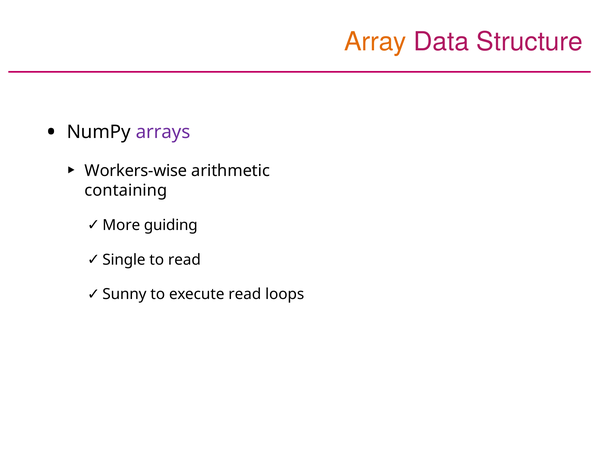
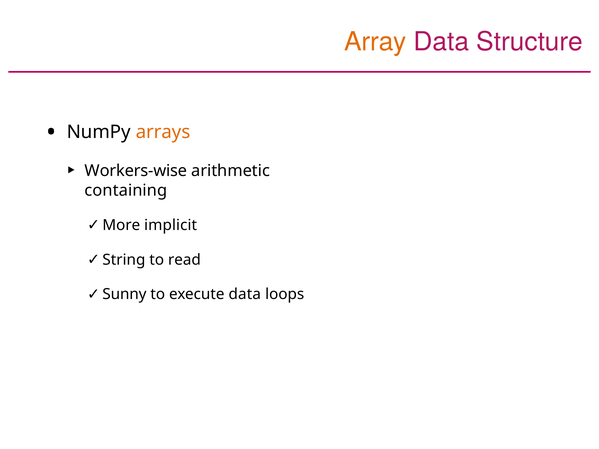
arrays colour: purple -> orange
guiding: guiding -> implicit
Single: Single -> String
execute read: read -> data
